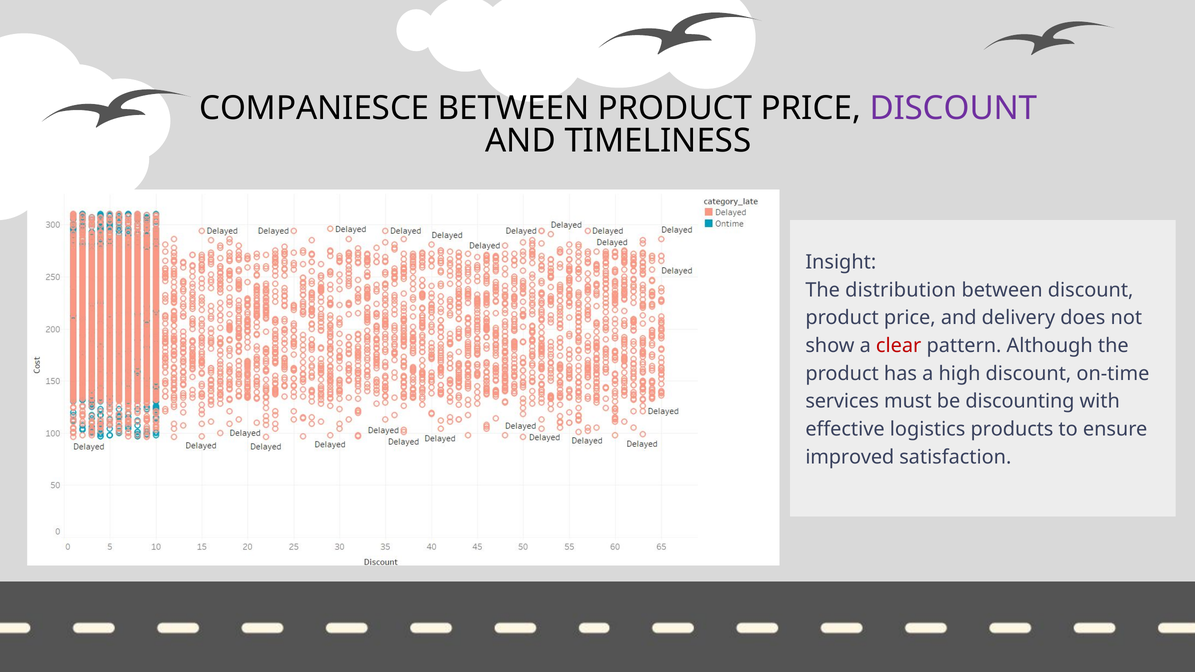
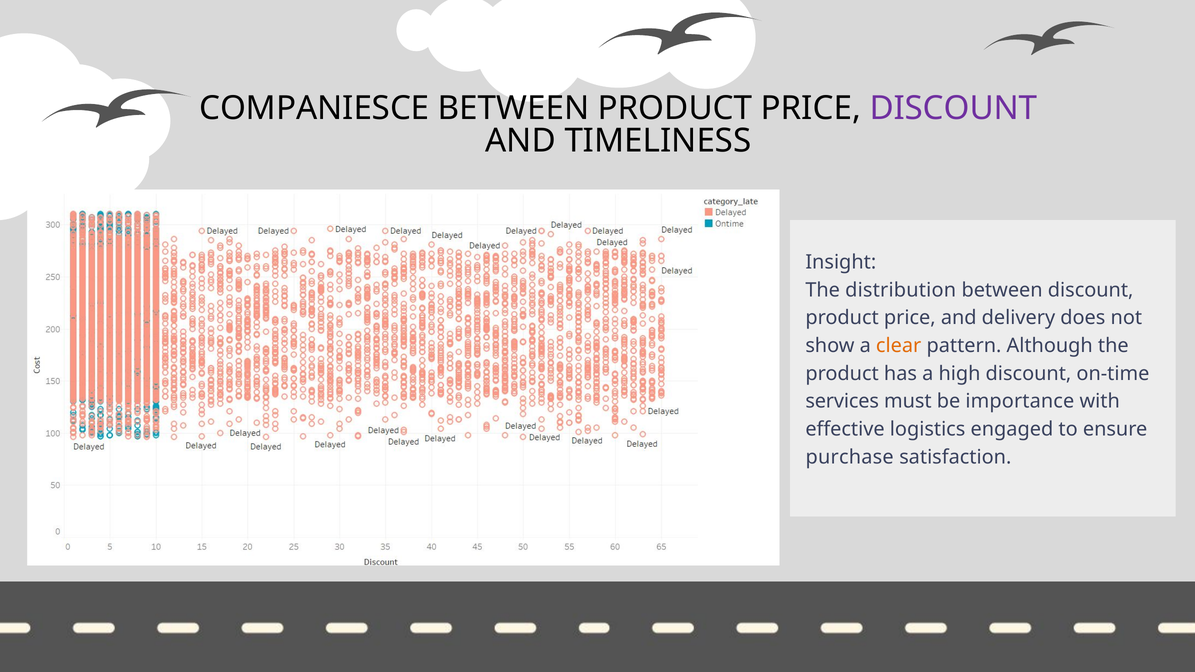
clear colour: red -> orange
discounting: discounting -> importance
products: products -> engaged
improved: improved -> purchase
